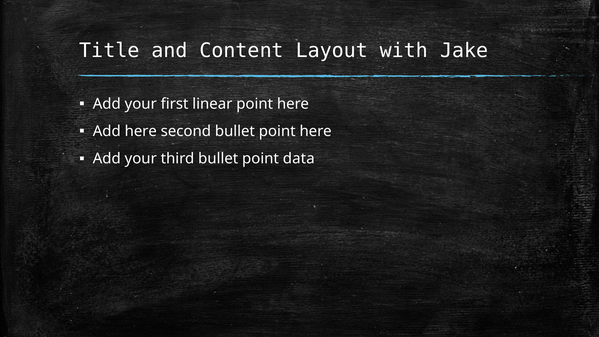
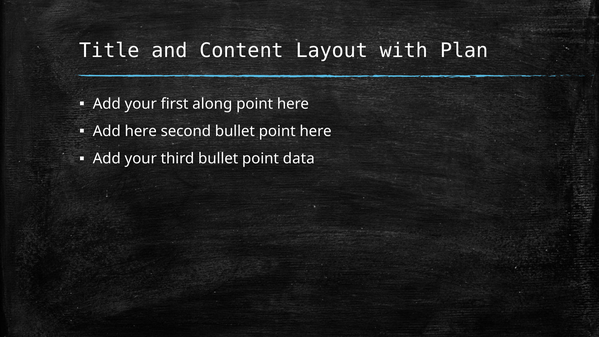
Jake: Jake -> Plan
linear: linear -> along
